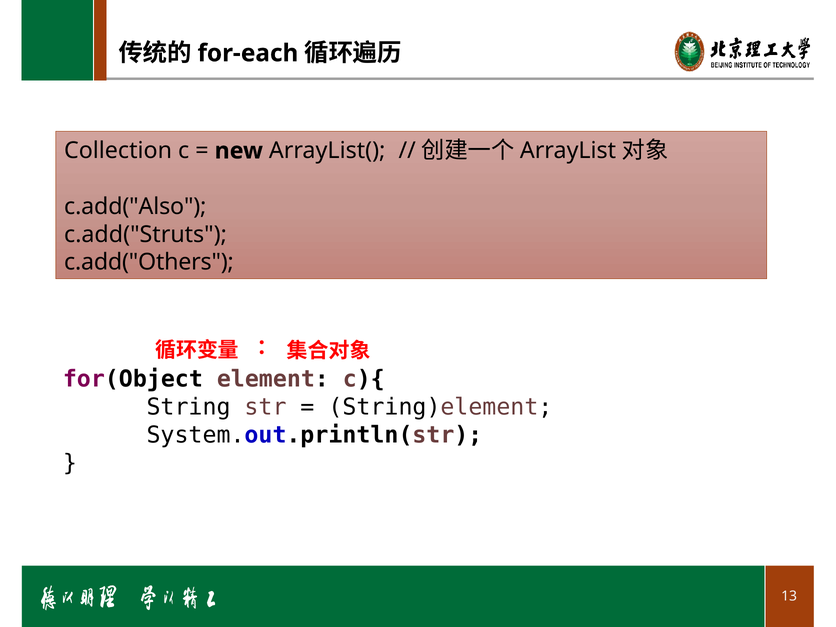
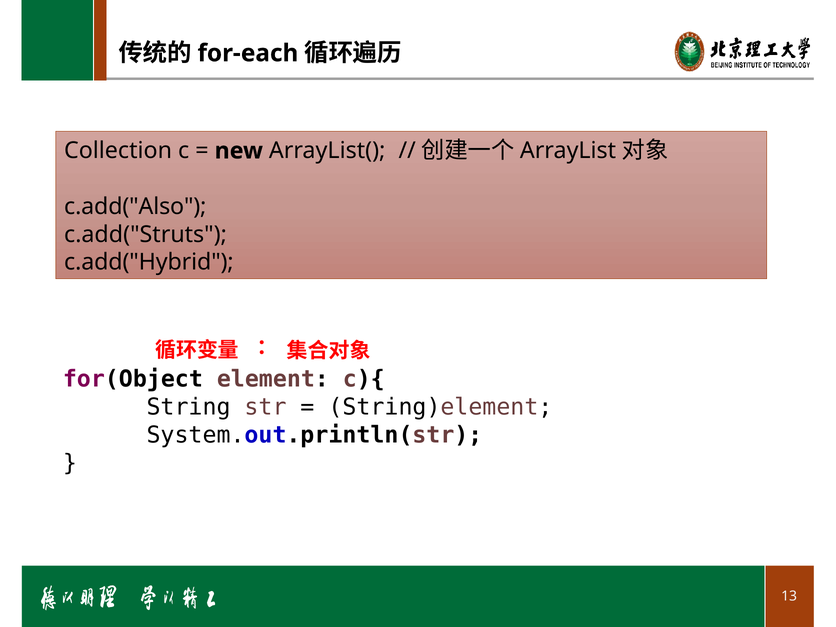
c.add("Others: c.add("Others -> c.add("Hybrid
